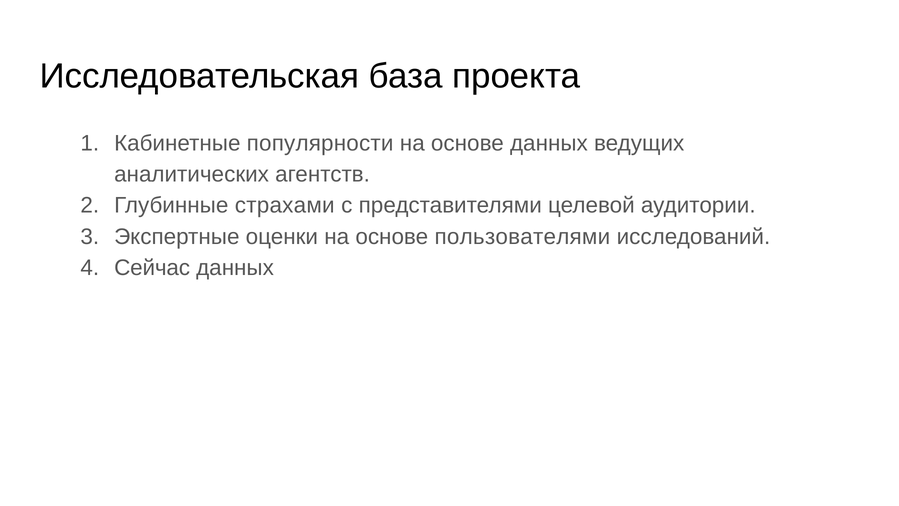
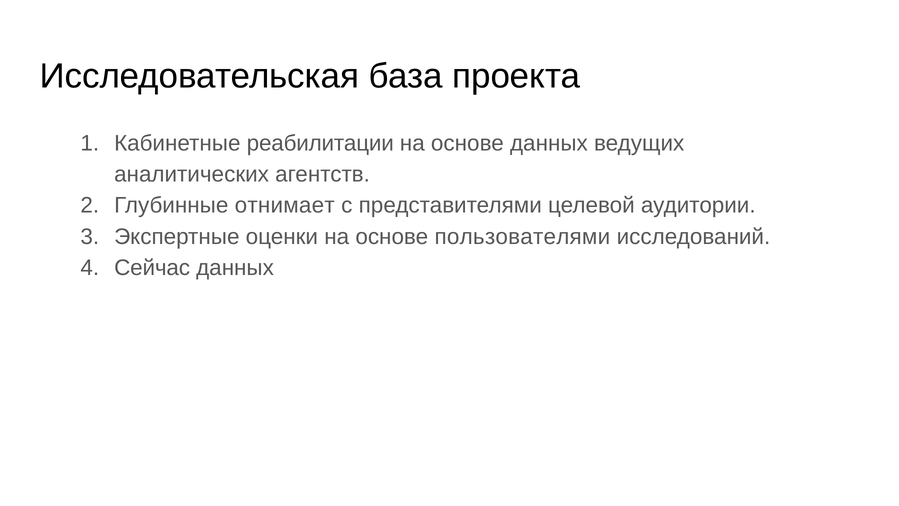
популярности: популярности -> реабилитации
страхами: страхами -> отнимает
